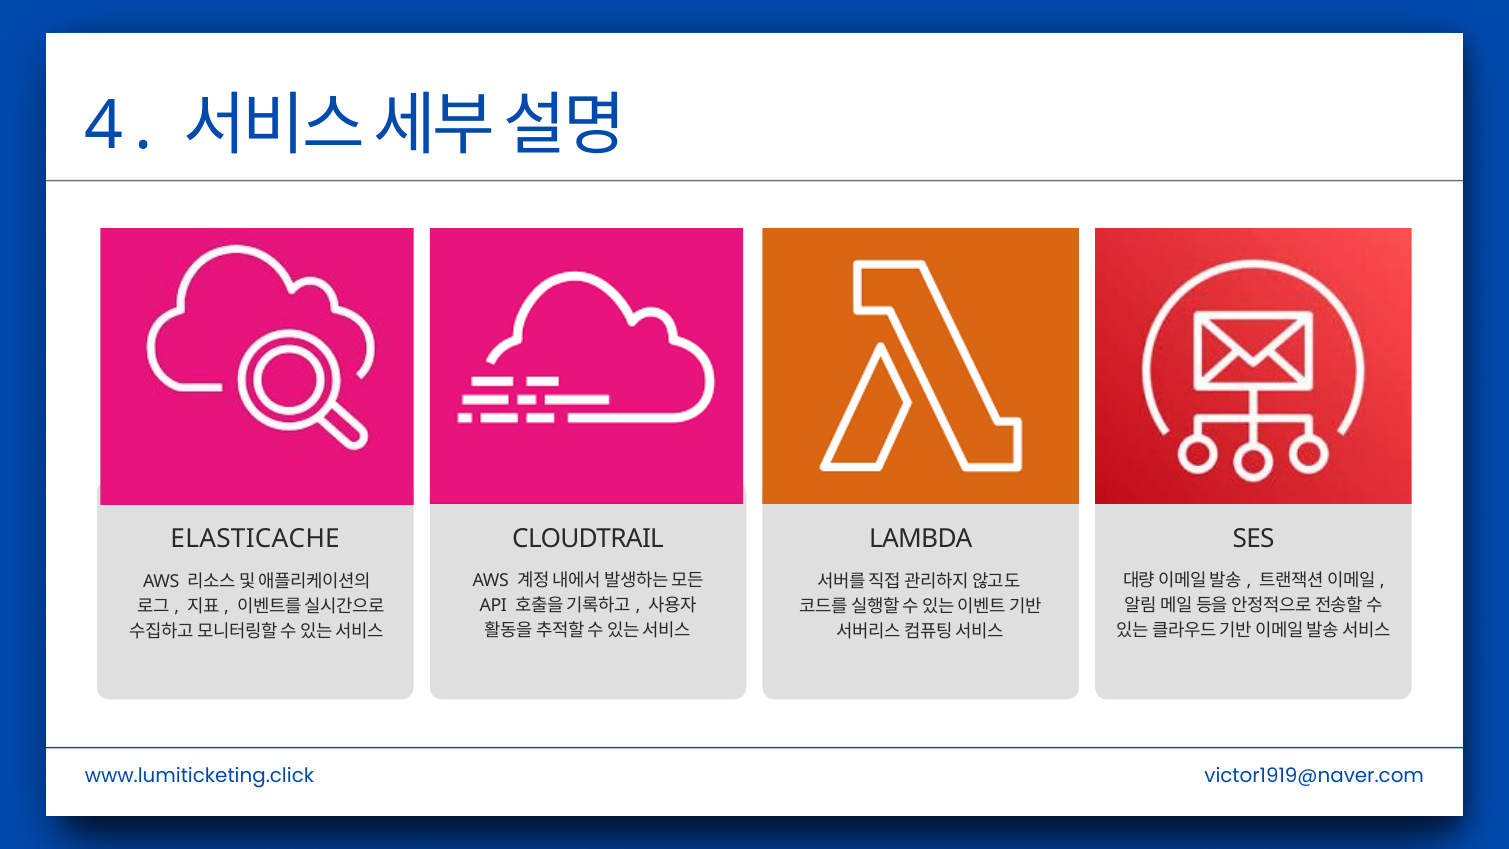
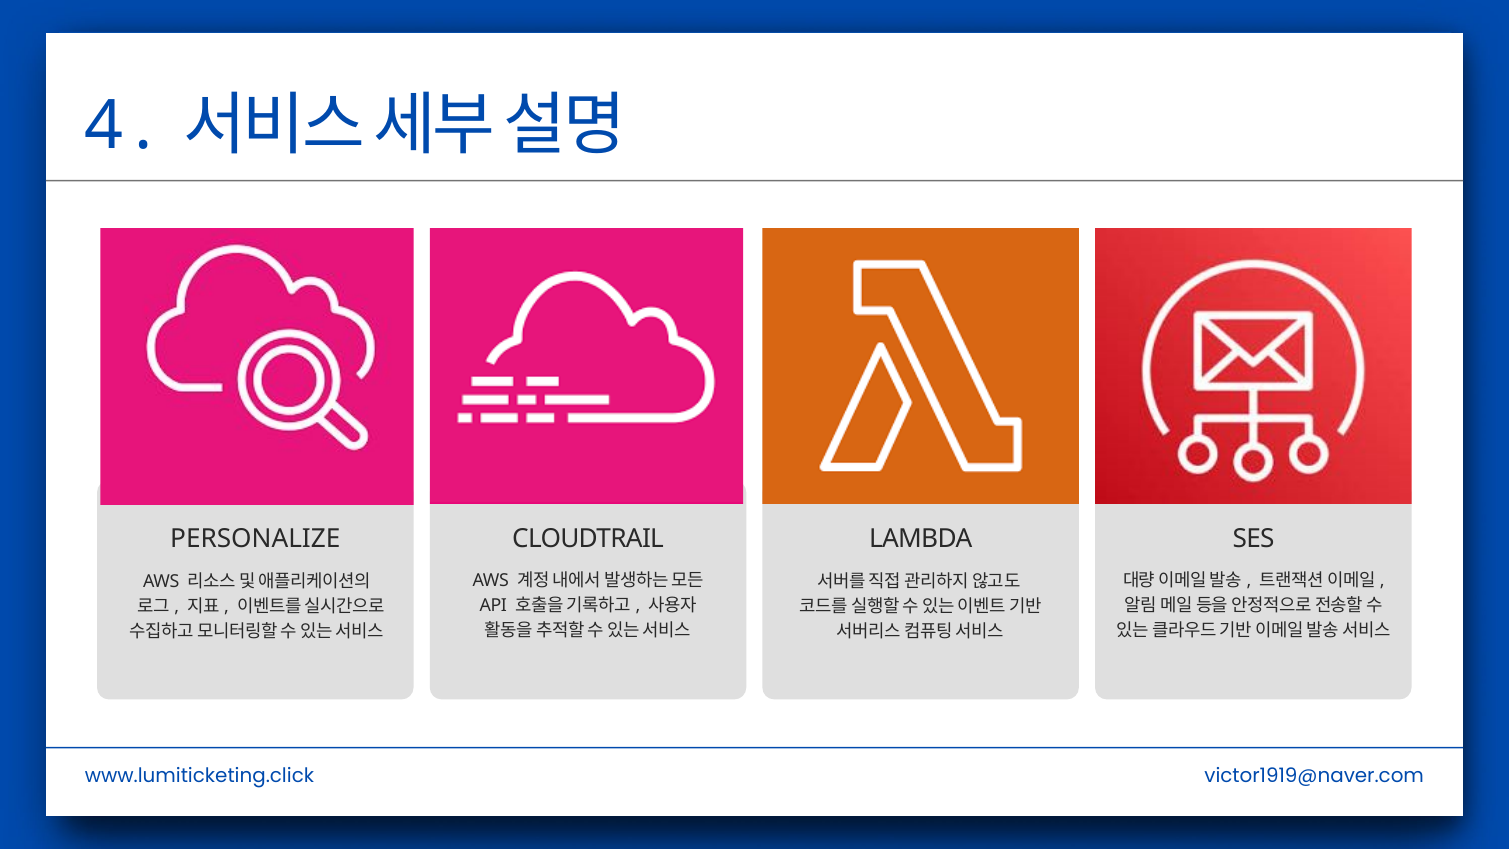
ELASTICACHE: ELASTICACHE -> PERSONALIZE
